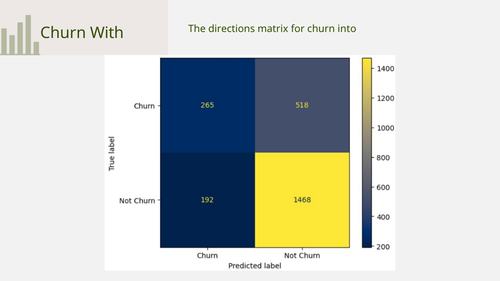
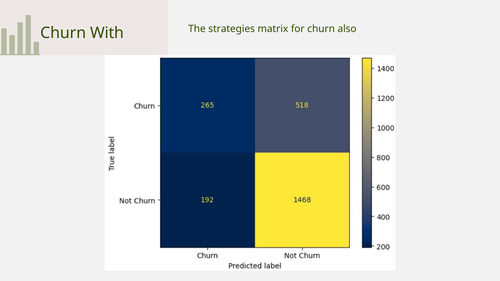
directions: directions -> strategies
into: into -> also
